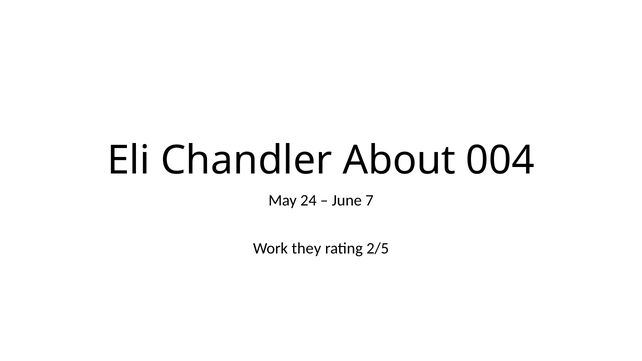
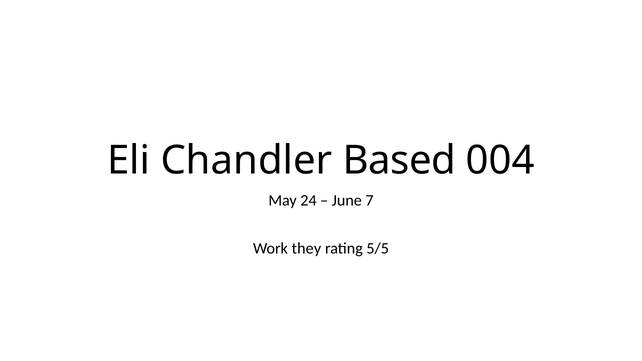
About: About -> Based
2/5: 2/5 -> 5/5
